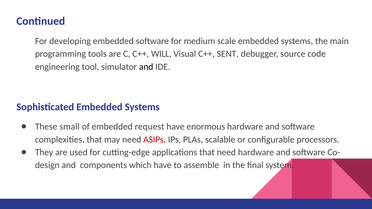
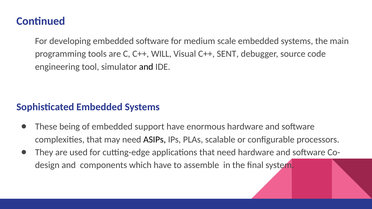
small: small -> being
request: request -> support
ASIPs colour: red -> black
